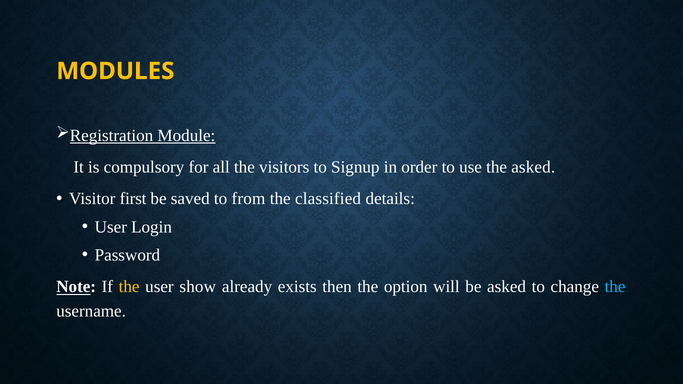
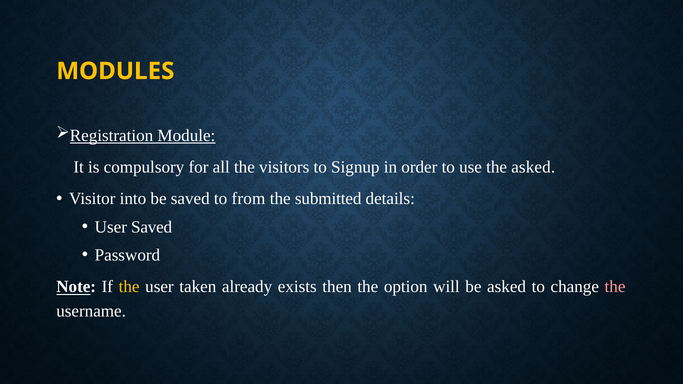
first: first -> into
classified: classified -> submitted
User Login: Login -> Saved
show: show -> taken
the at (615, 287) colour: light blue -> pink
